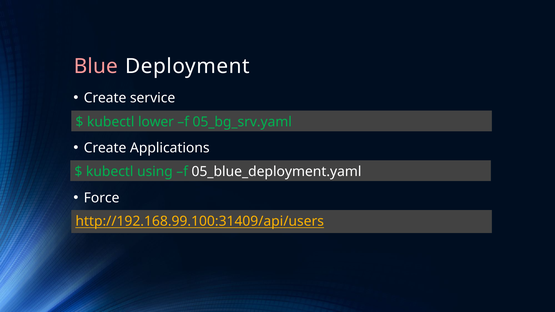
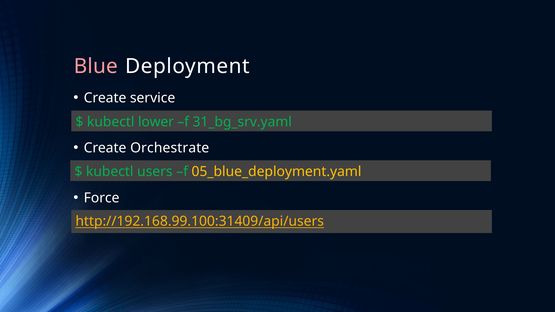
05_bg_srv.yaml: 05_bg_srv.yaml -> 31_bg_srv.yaml
Applications: Applications -> Orchestrate
using: using -> users
05_blue_deployment.yaml colour: white -> yellow
